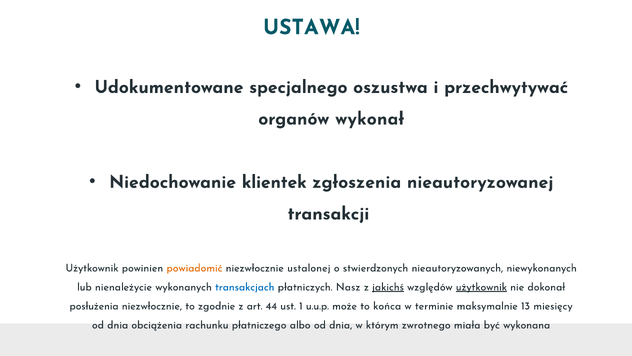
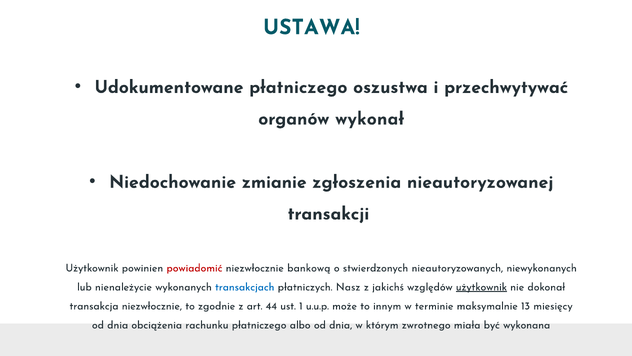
Udokumentowane specjalnego: specjalnego -> płatniczego
klientek: klientek -> zmianie
powiadomić colour: orange -> red
ustalonej: ustalonej -> bankową
jakichś underline: present -> none
posłużenia: posłużenia -> transakcja
końca: końca -> innym
